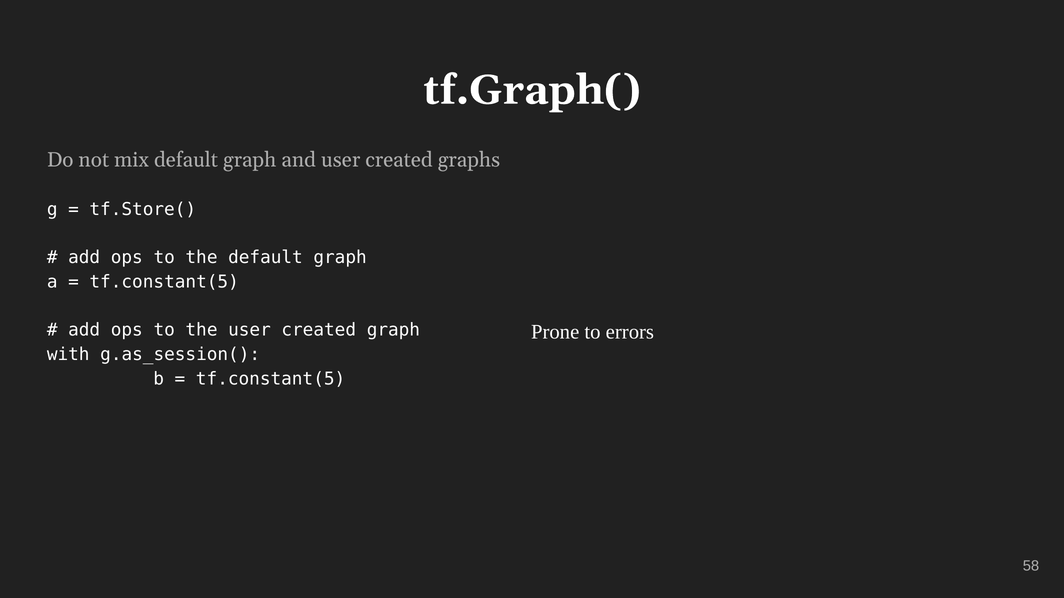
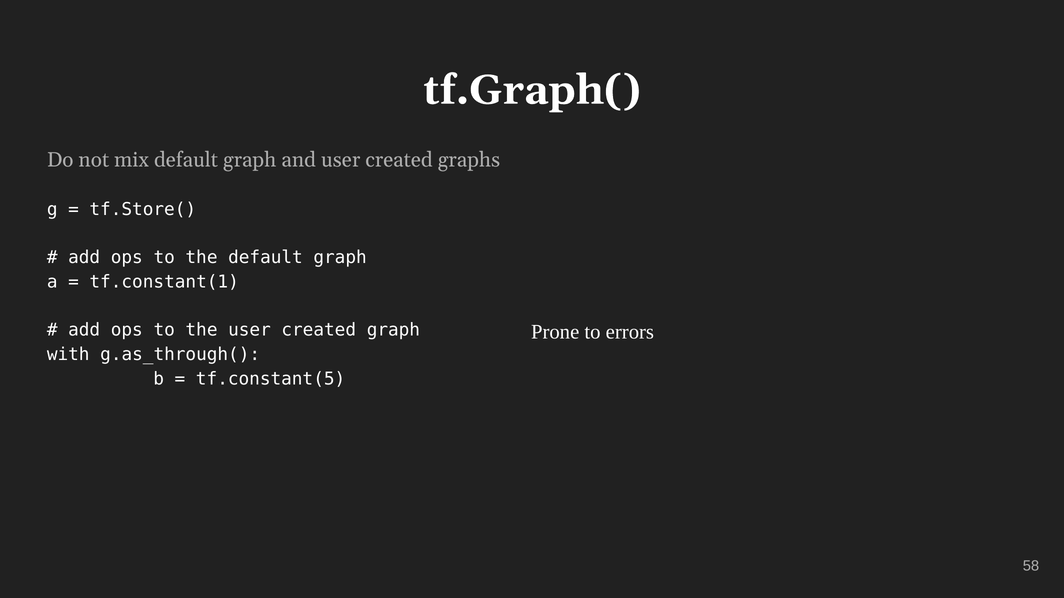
tf.constant(5 at (164, 282): tf.constant(5 -> tf.constant(1
g.as_session(: g.as_session( -> g.as_through(
